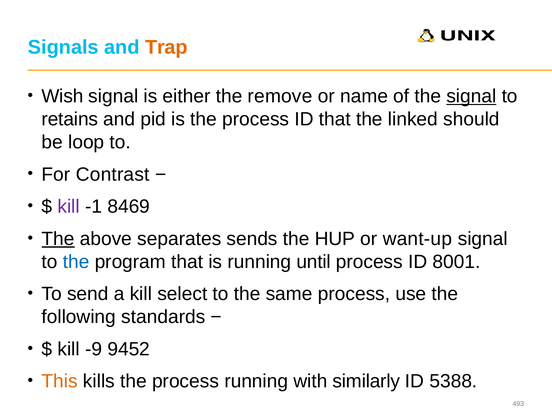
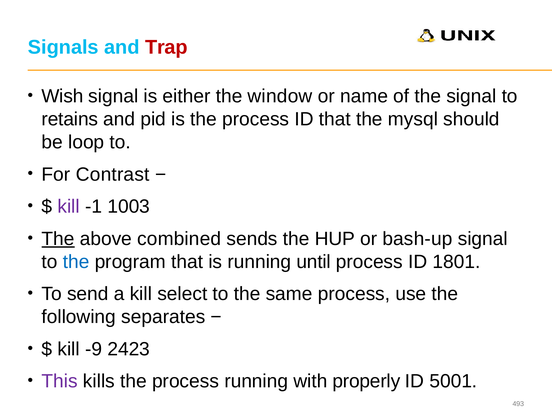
Trap colour: orange -> red
remove: remove -> window
signal at (471, 96) underline: present -> none
linked: linked -> mysql
8469: 8469 -> 1003
separates: separates -> combined
want-up: want-up -> bash-up
8001: 8001 -> 1801
standards: standards -> separates
9452: 9452 -> 2423
This colour: orange -> purple
similarly: similarly -> properly
5388: 5388 -> 5001
